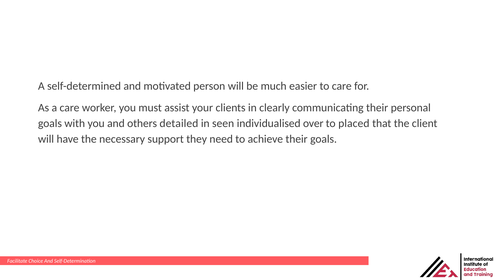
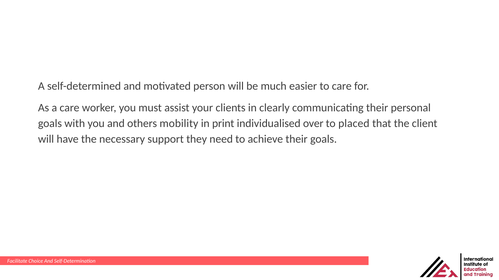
detailed: detailed -> mobility
seen: seen -> print
